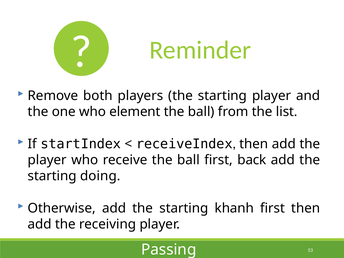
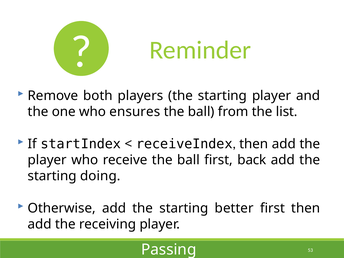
element: element -> ensures
khanh: khanh -> better
